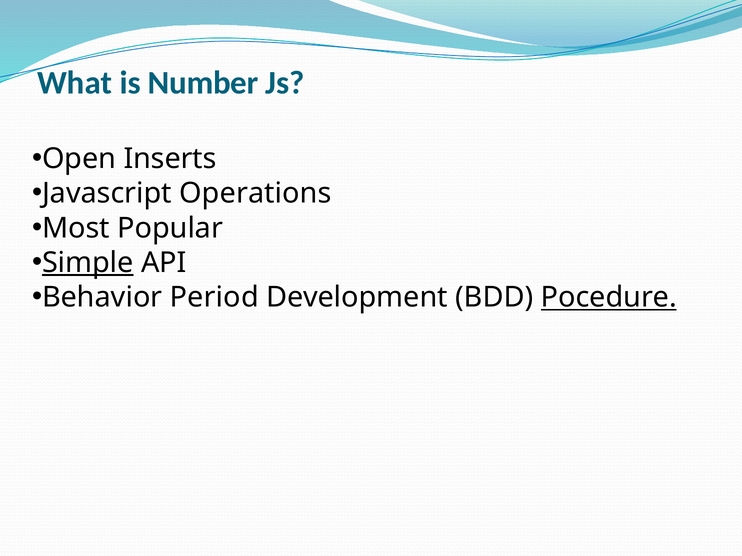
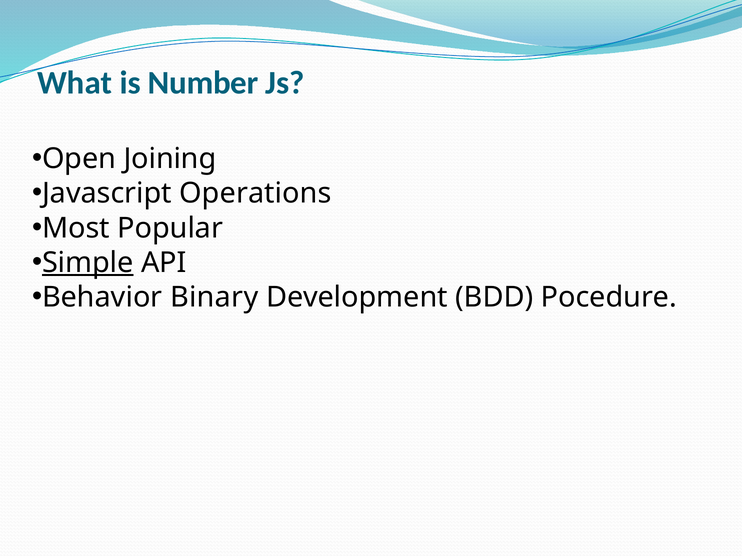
Inserts: Inserts -> Joining
Period: Period -> Binary
Pocedure underline: present -> none
